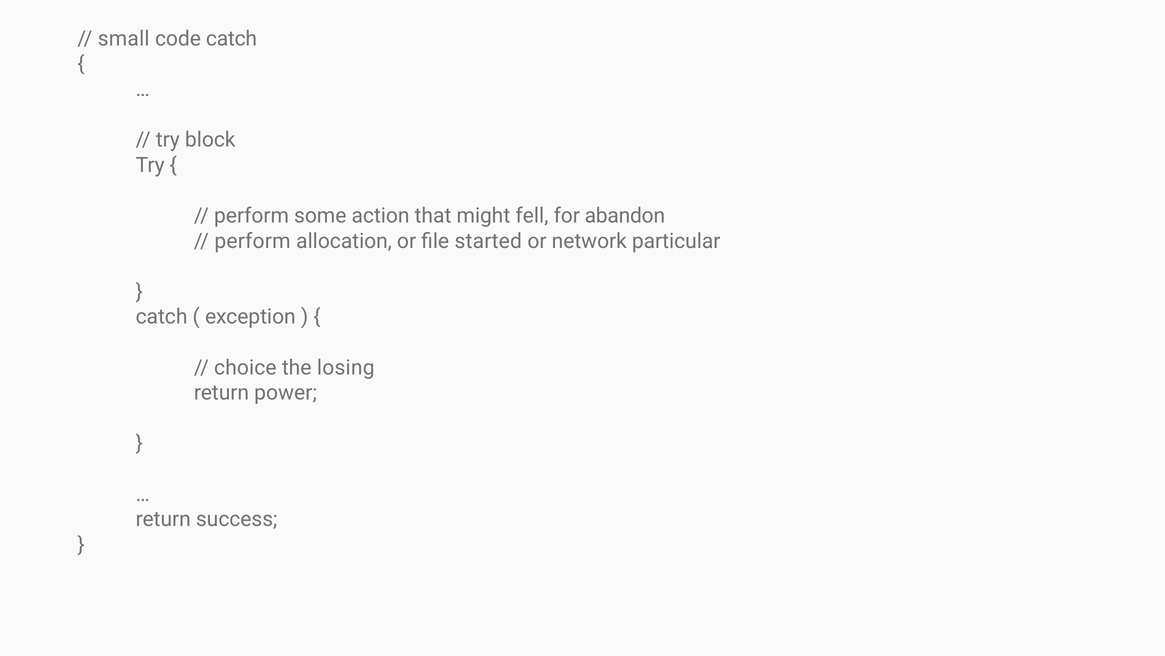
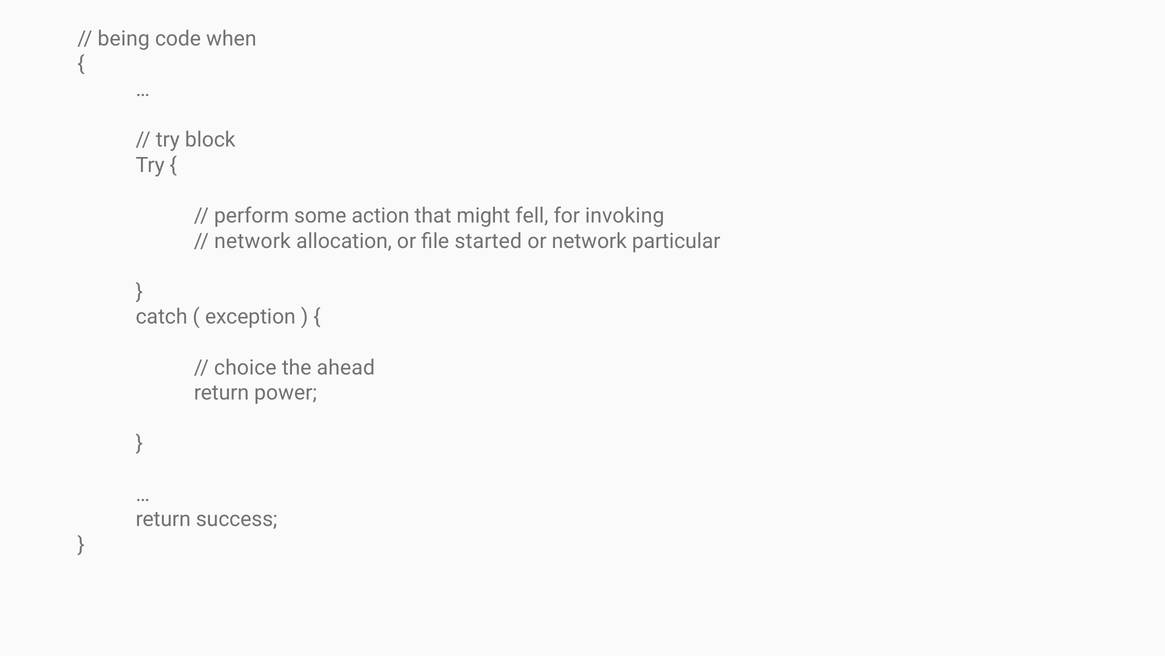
small: small -> being
code catch: catch -> when
abandon: abandon -> invoking
perform at (252, 241): perform -> network
losing: losing -> ahead
